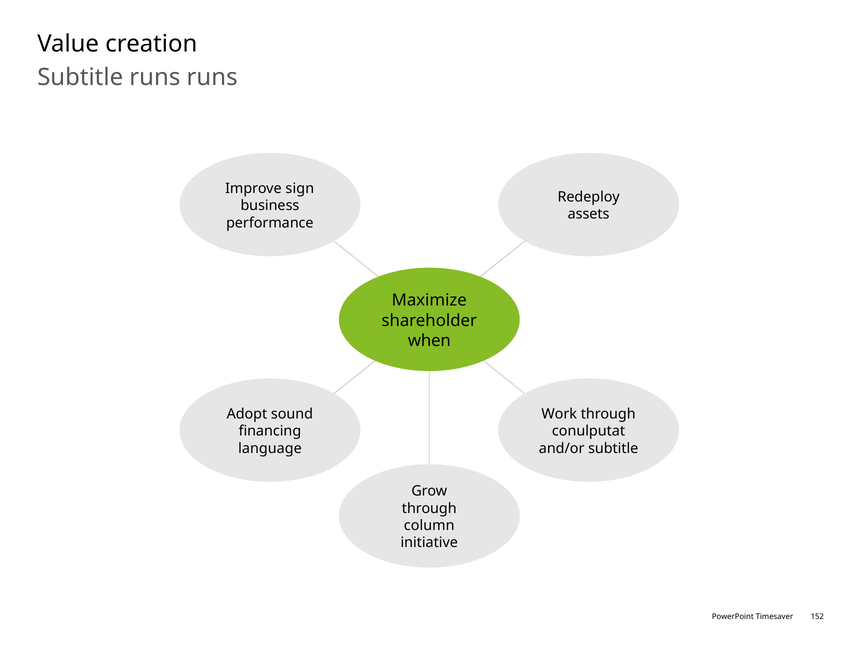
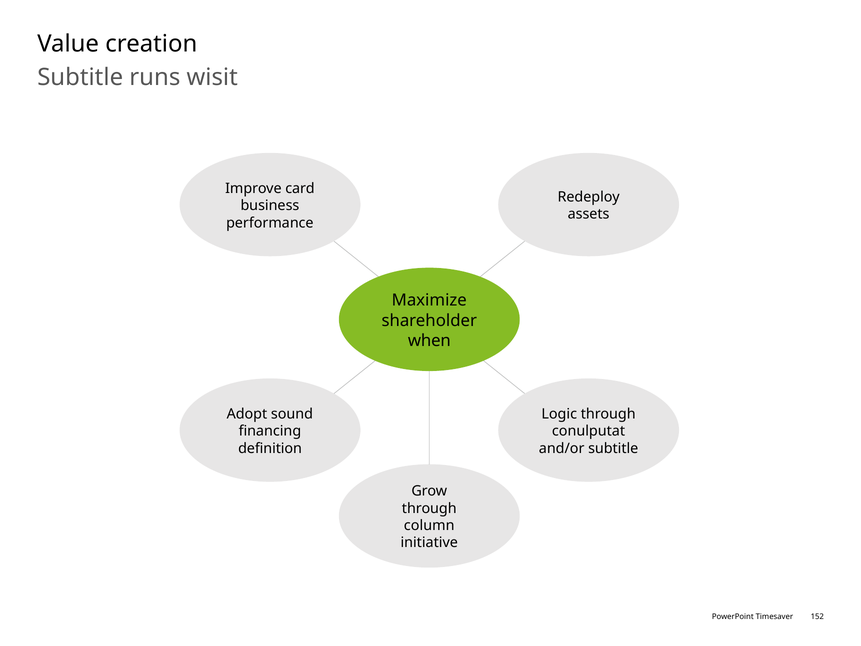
runs runs: runs -> wisit
sign: sign -> card
Work: Work -> Logic
language: language -> definition
